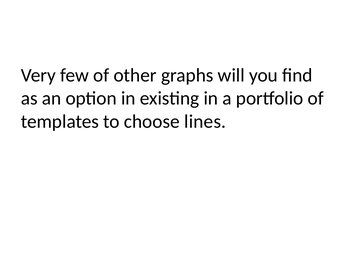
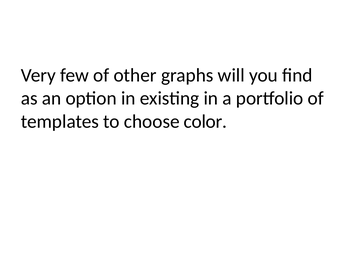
lines: lines -> color
